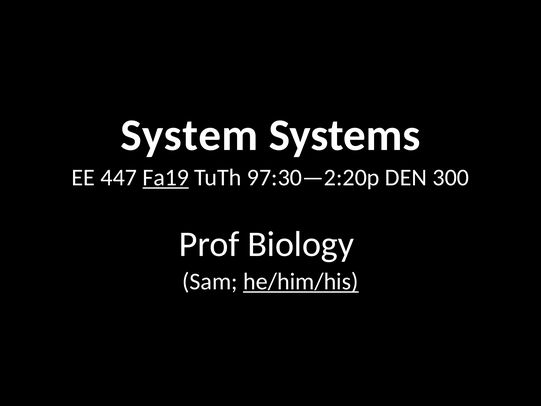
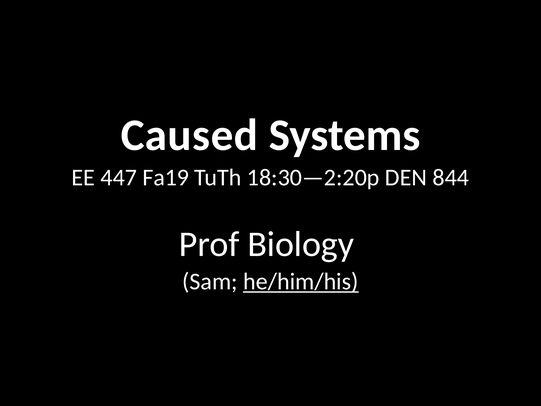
System: System -> Caused
Fa19 underline: present -> none
97:30—2:20p: 97:30—2:20p -> 18:30—2:20p
300: 300 -> 844
